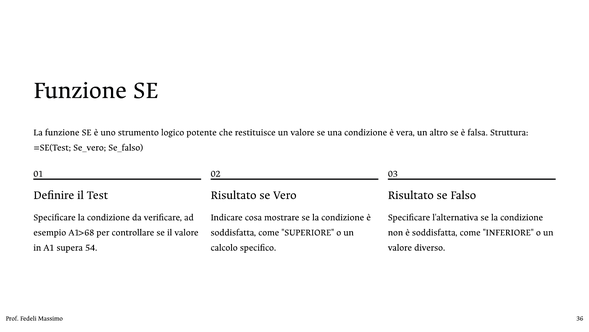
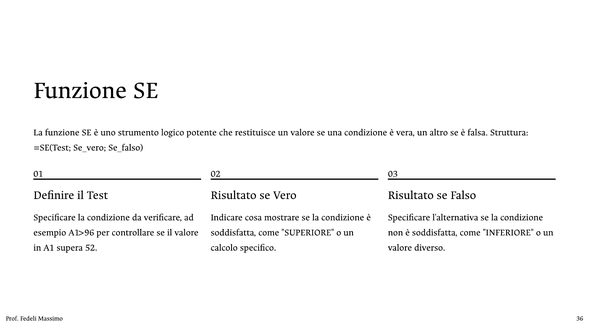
A1>68: A1>68 -> A1>96
54: 54 -> 52
